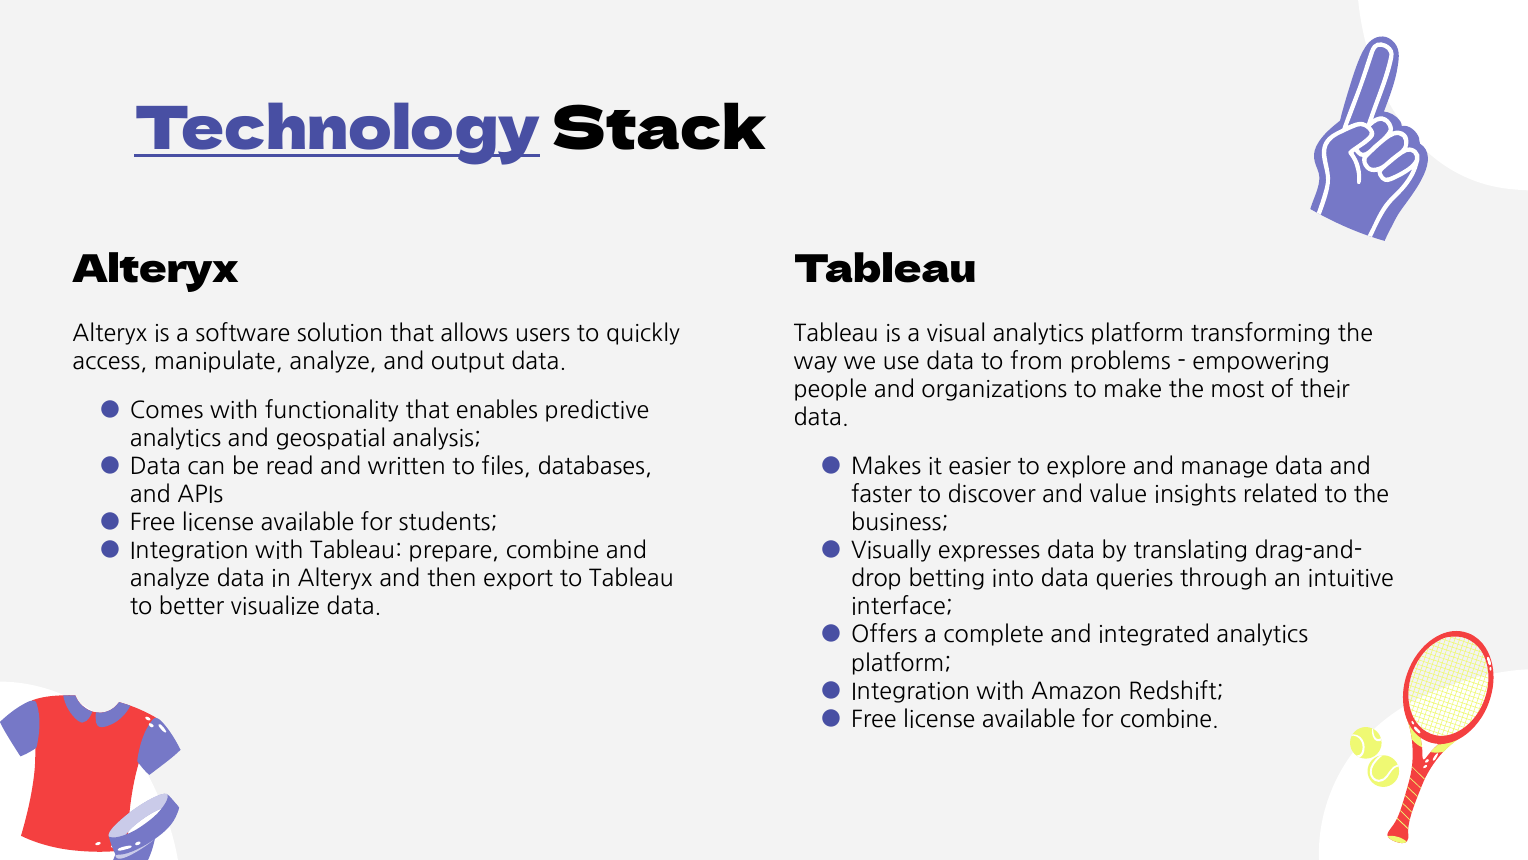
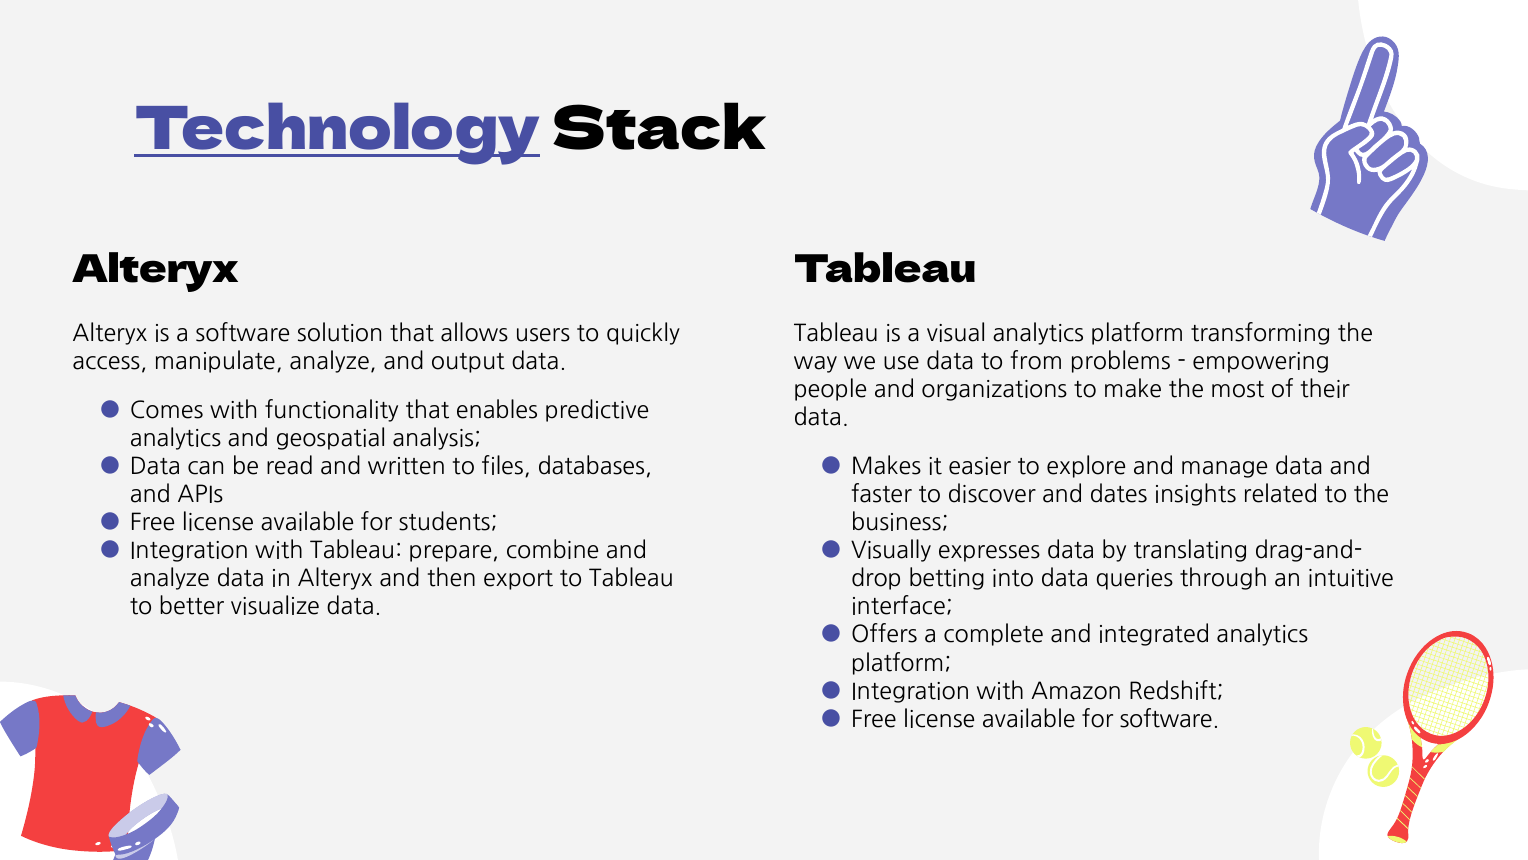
value: value -> dates
for combine: combine -> software
